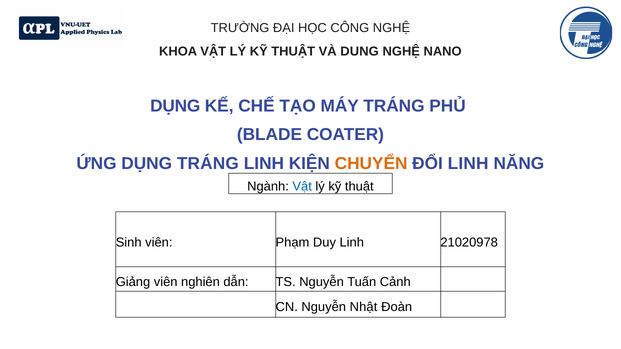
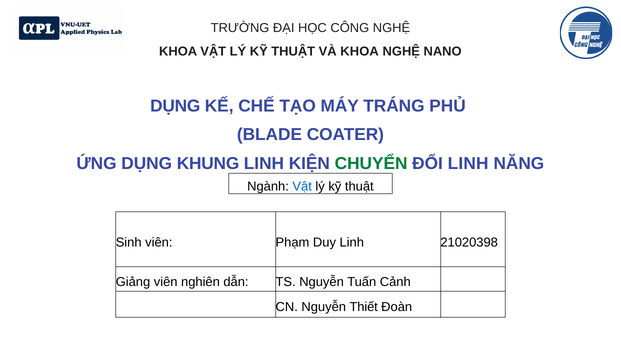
VÀ DUNG: DUNG -> KHOA
DỤNG TRÁNG: TRÁNG -> KHUNG
CHUYỂN colour: orange -> green
21020978: 21020978 -> 21020398
Nhật: Nhật -> Thiết
